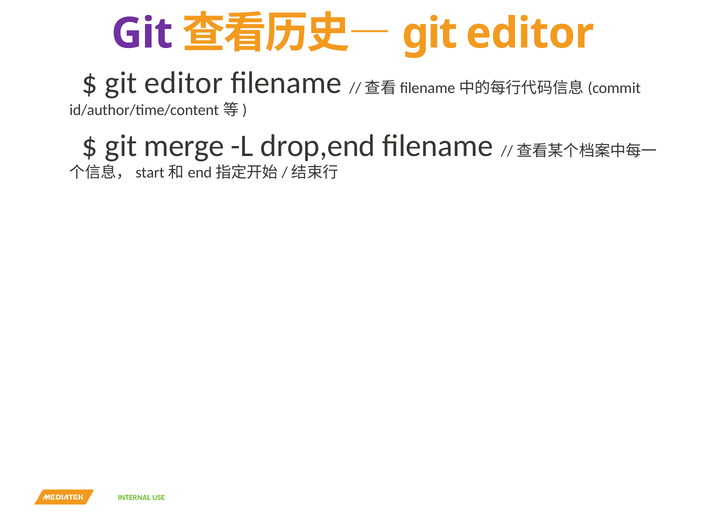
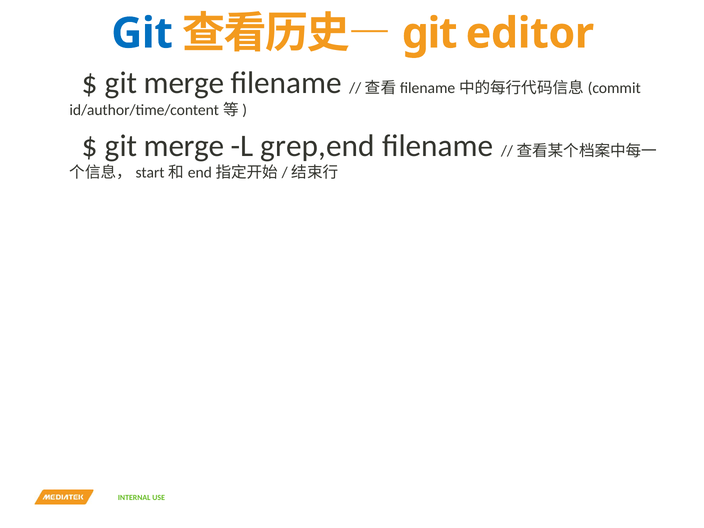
Git at (142, 33) colour: purple -> blue
editor at (184, 83): editor -> merge
drop,end: drop,end -> grep,end
